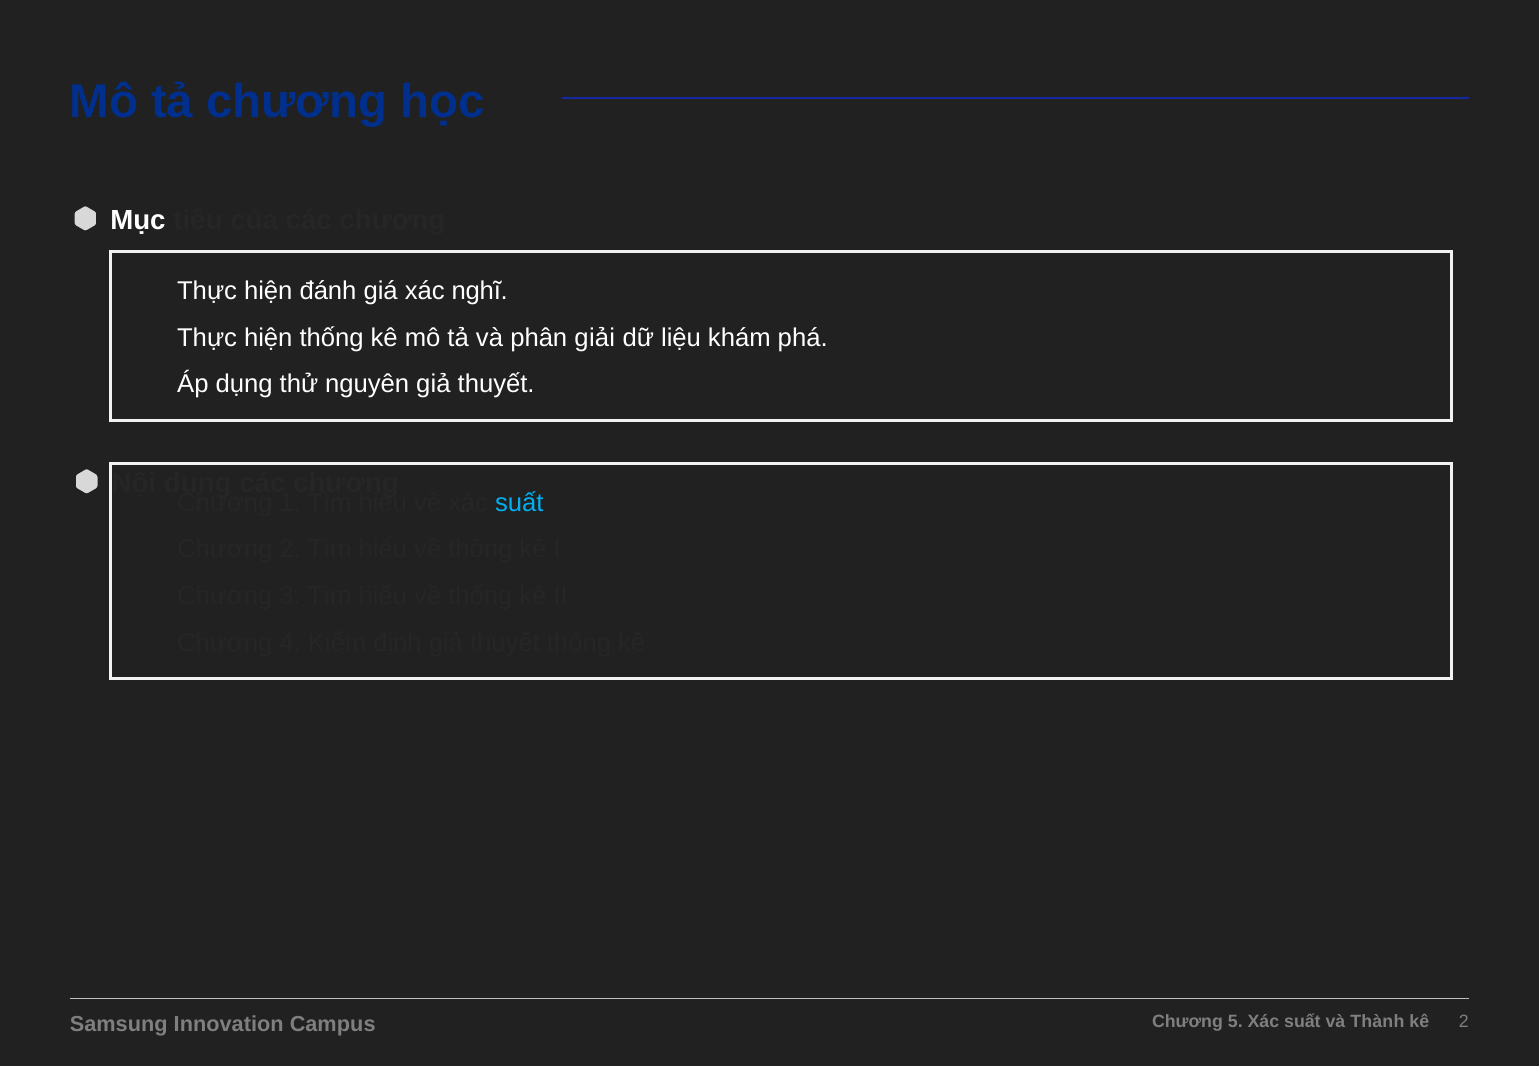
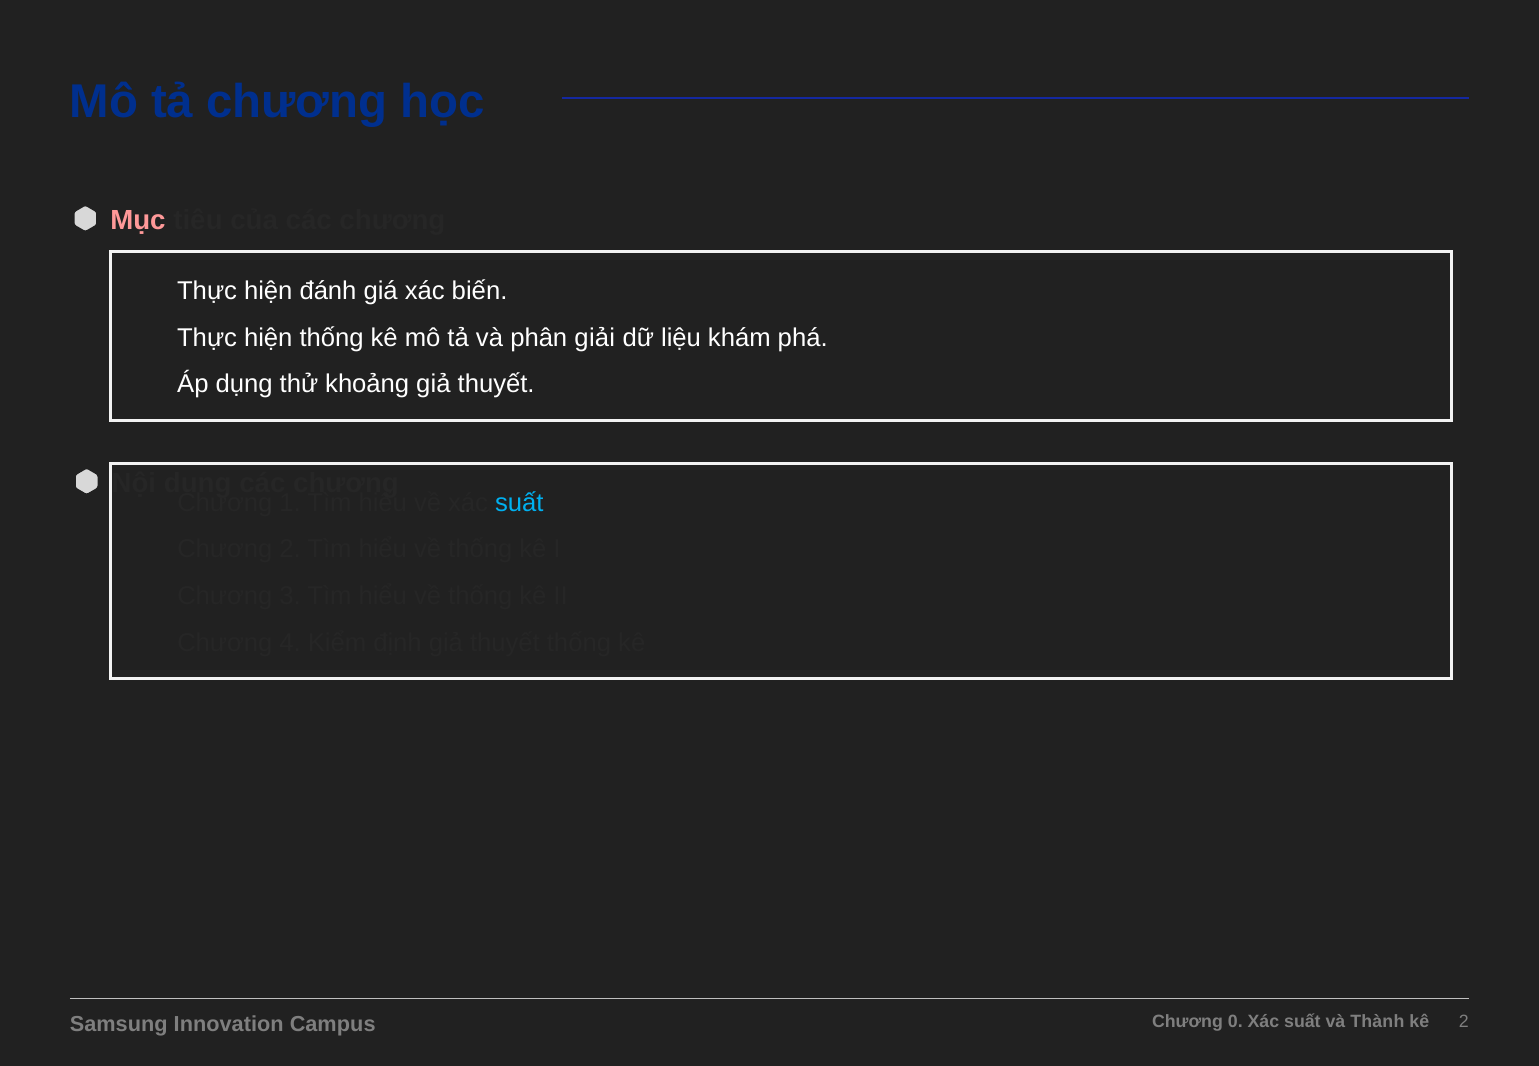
Mục colour: white -> pink
nghĩ: nghĩ -> biến
nguyên: nguyên -> khoảng
5: 5 -> 0
